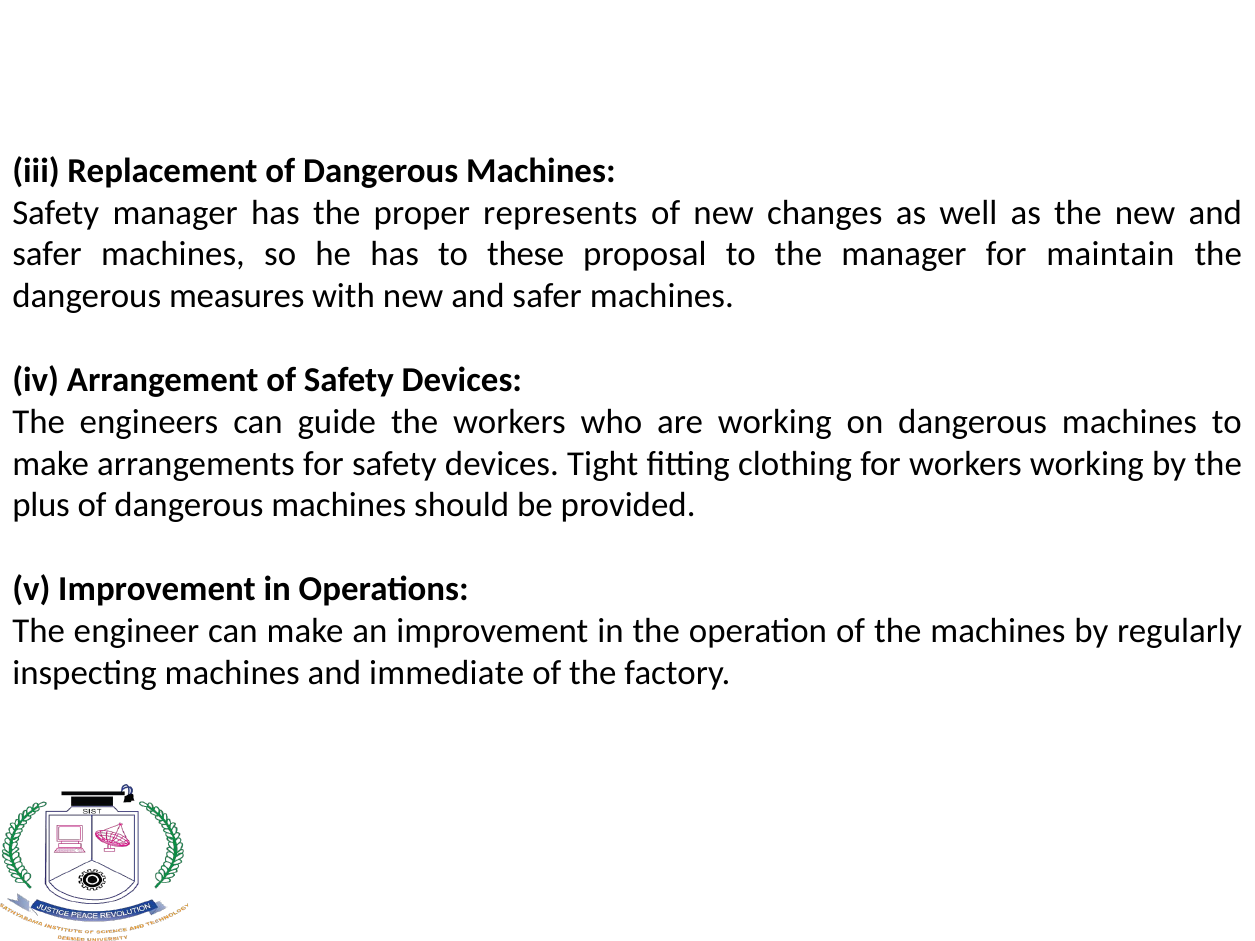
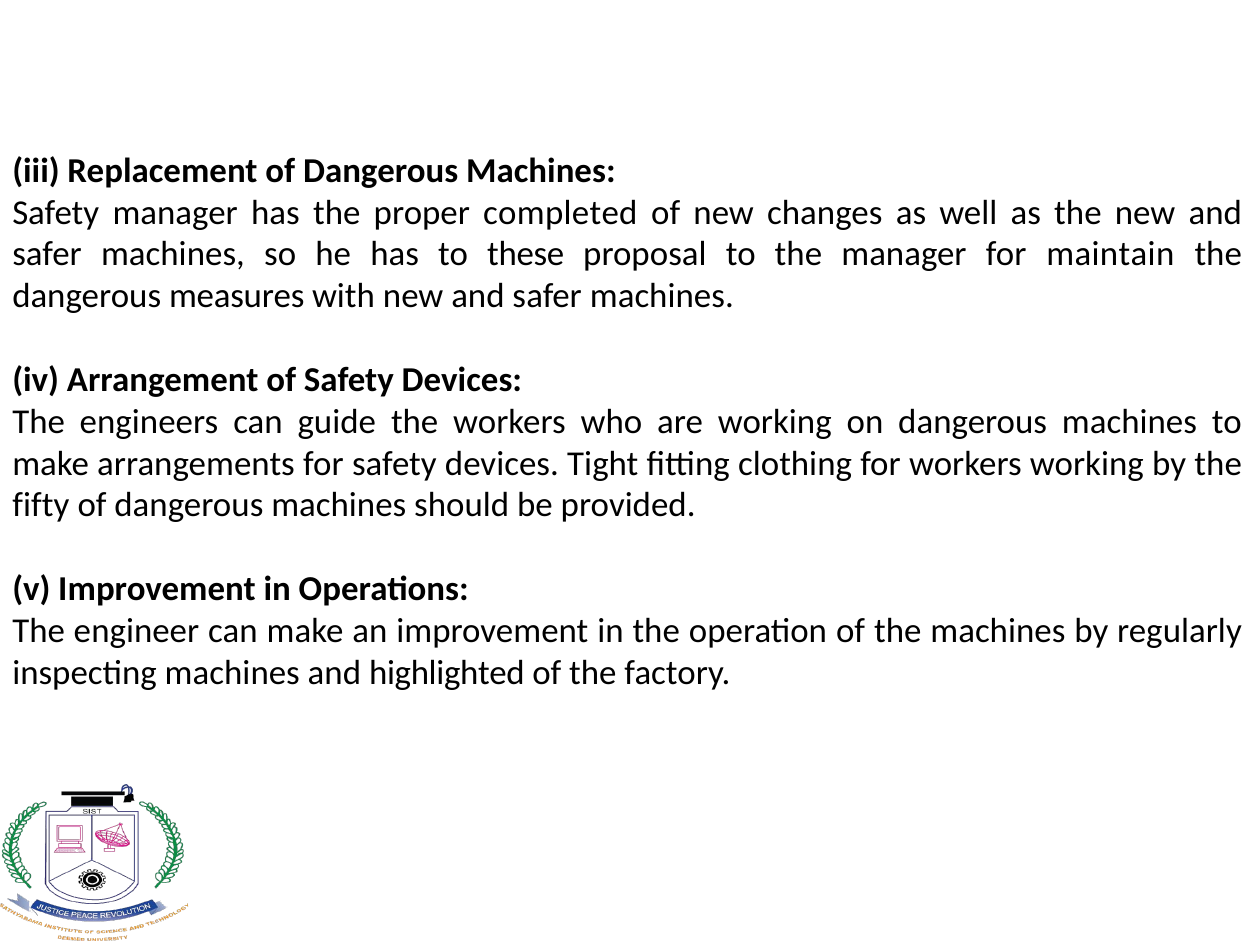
represents: represents -> completed
plus: plus -> fifty
immediate: immediate -> highlighted
